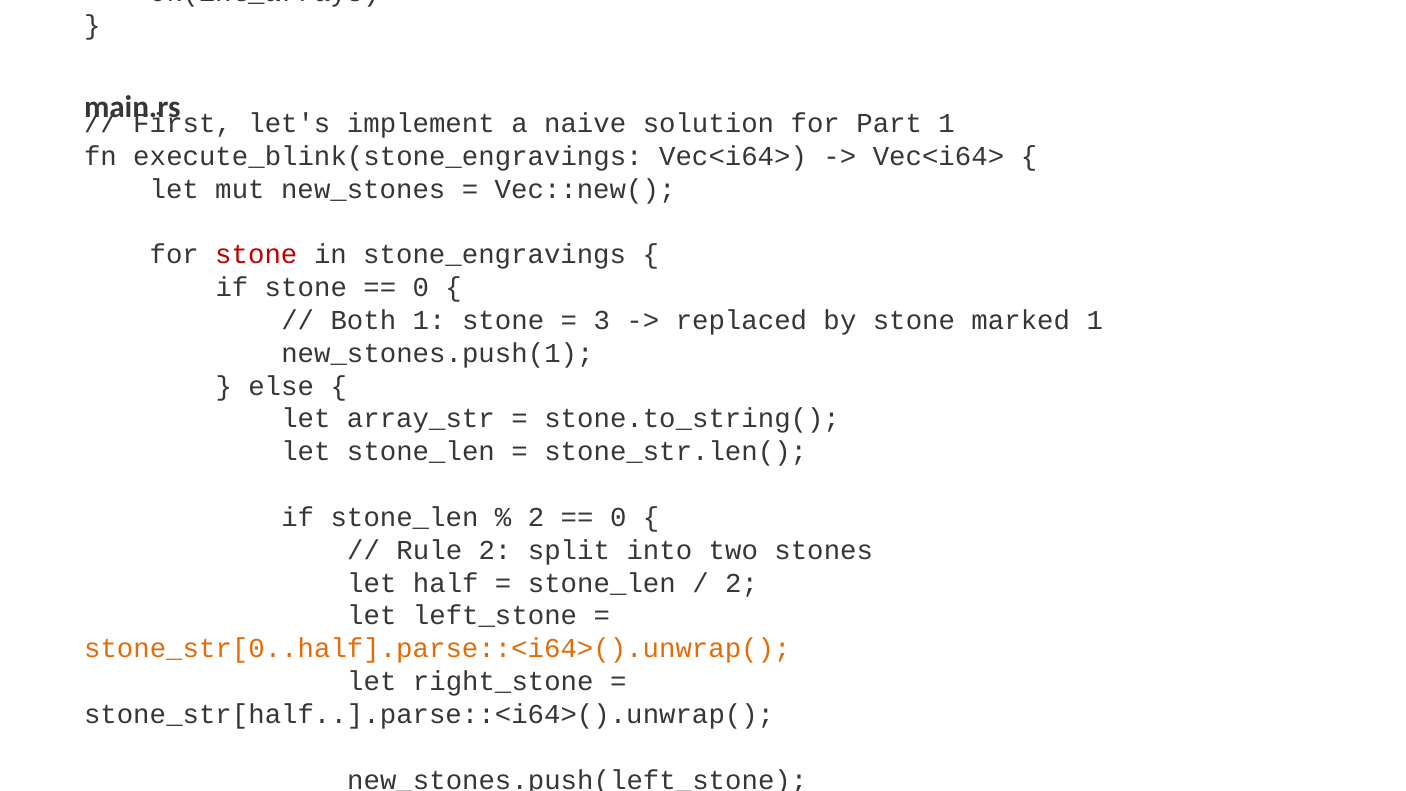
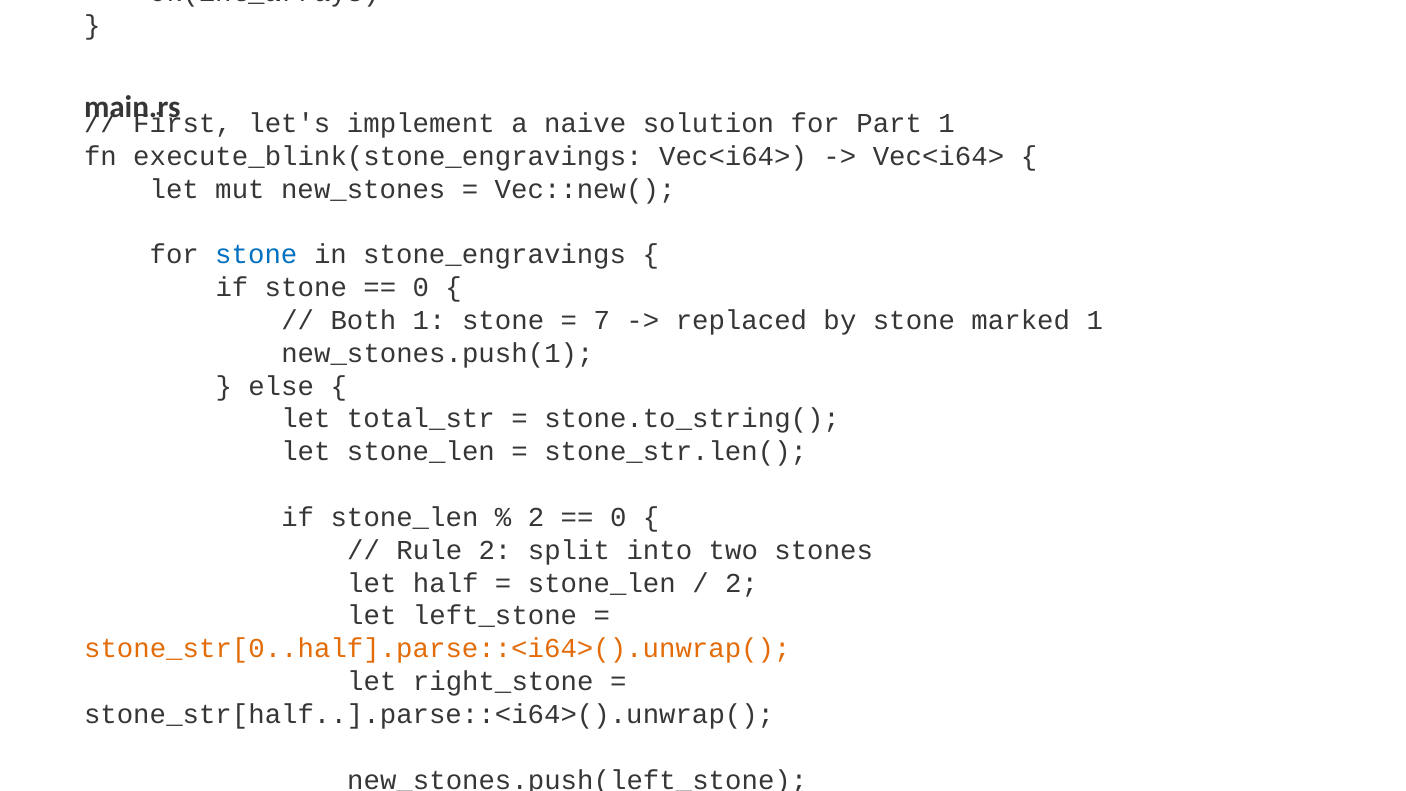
stone at (256, 255) colour: red -> blue
3 at (602, 320): 3 -> 7
array_str: array_str -> total_str
